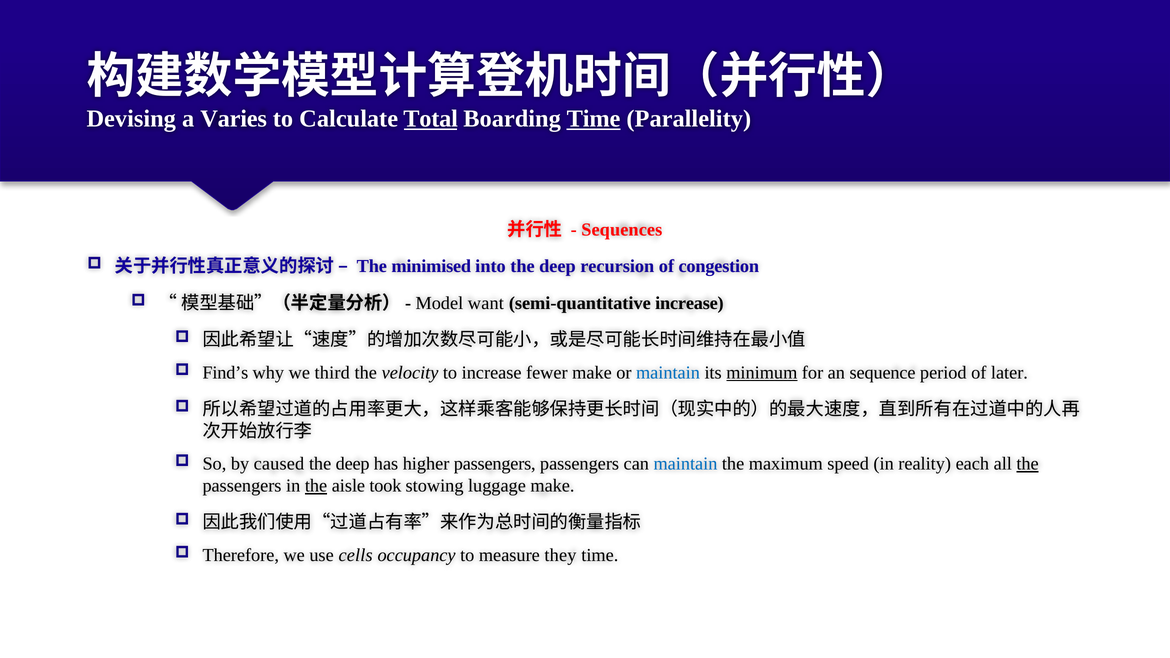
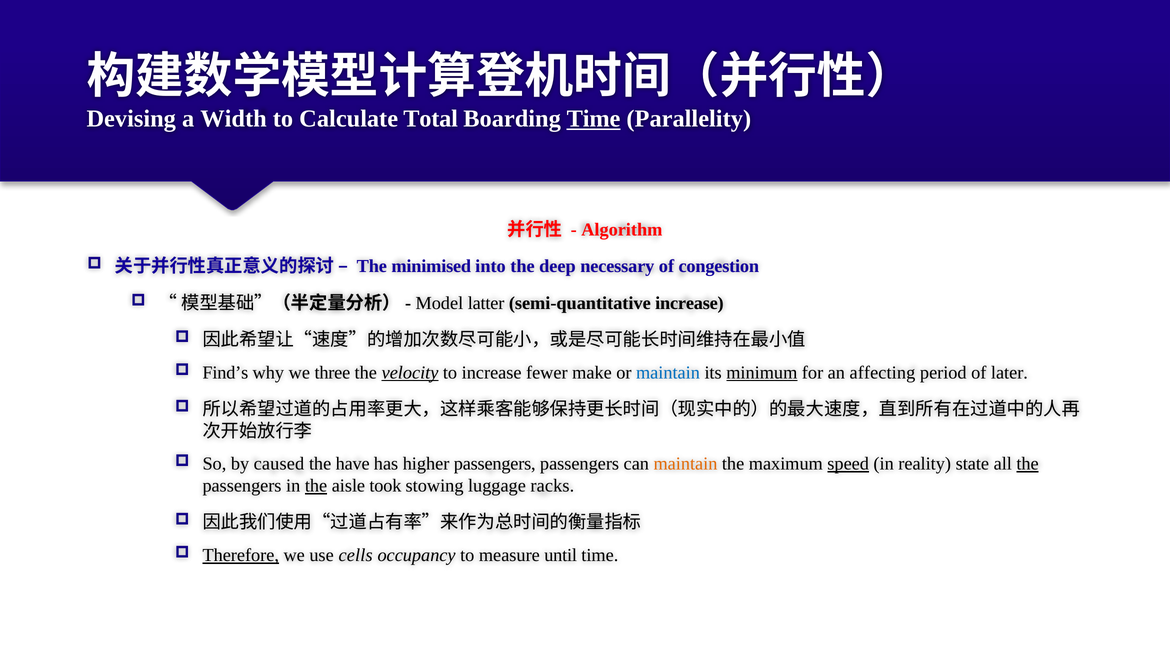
Varies: Varies -> Width
Total underline: present -> none
Sequences: Sequences -> Algorithm
recursion: recursion -> necessary
want: want -> latter
third: third -> three
velocity underline: none -> present
sequence: sequence -> affecting
deep at (353, 464): deep -> have
maintain at (685, 464) colour: blue -> orange
speed underline: none -> present
each: each -> state
luggage make: make -> racks
Therefore underline: none -> present
they: they -> until
